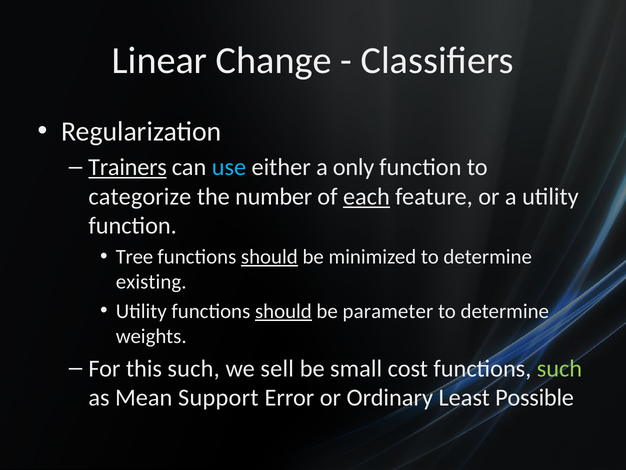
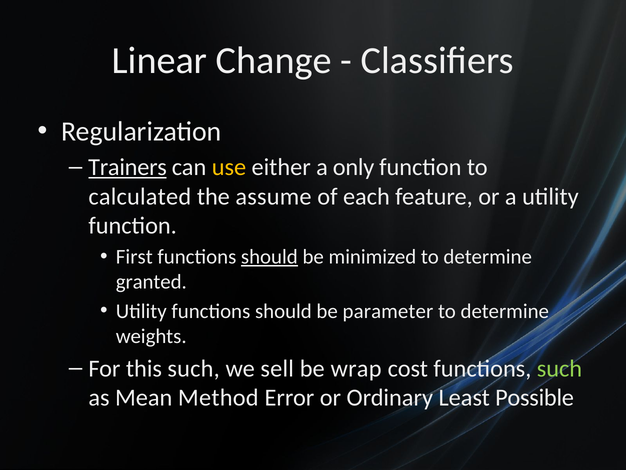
use colour: light blue -> yellow
categorize: categorize -> calculated
number: number -> assume
each underline: present -> none
Tree: Tree -> First
existing: existing -> granted
should at (283, 311) underline: present -> none
small: small -> wrap
Support: Support -> Method
